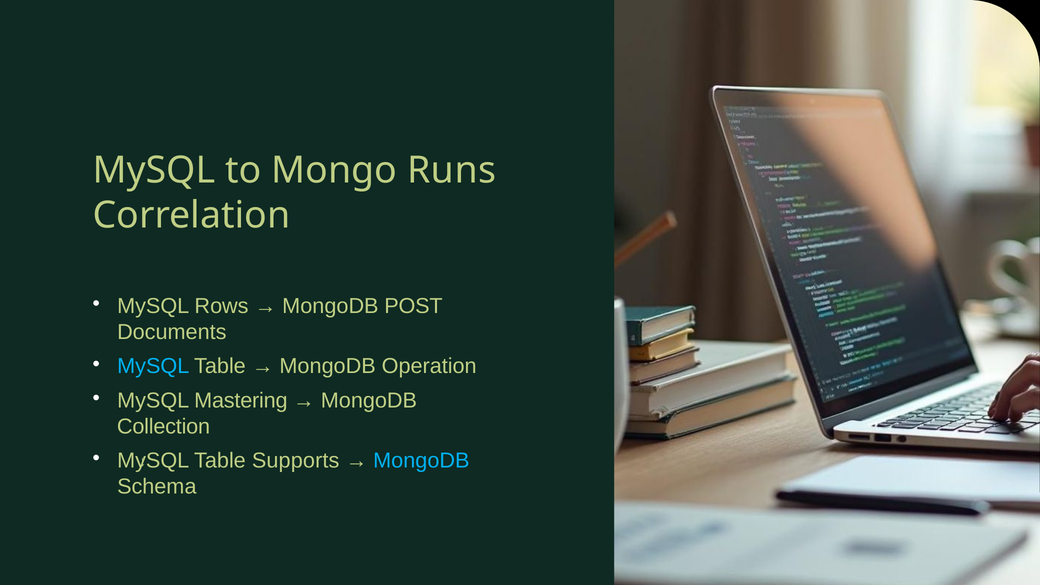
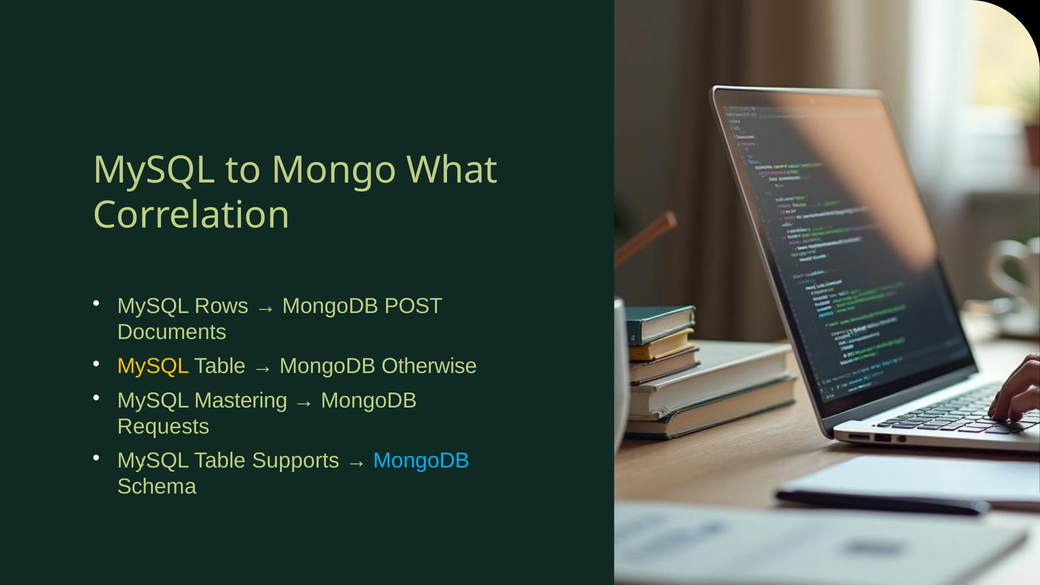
Runs: Runs -> What
MySQL at (153, 366) colour: light blue -> yellow
Operation: Operation -> Otherwise
Collection: Collection -> Requests
